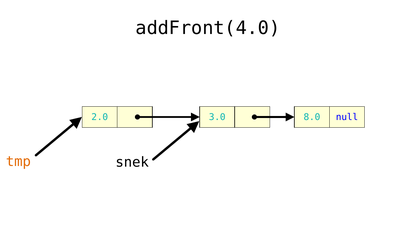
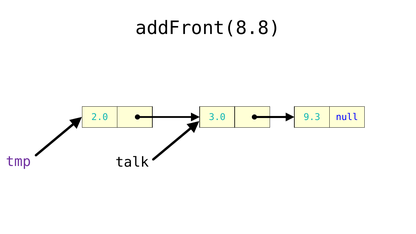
addFront(4.0: addFront(4.0 -> addFront(8.8
8.0: 8.0 -> 9.3
tmp colour: orange -> purple
snek: snek -> talk
